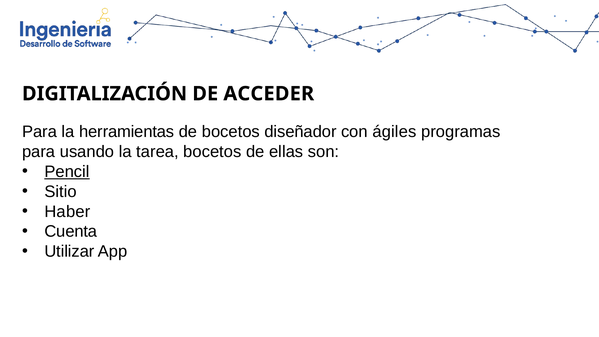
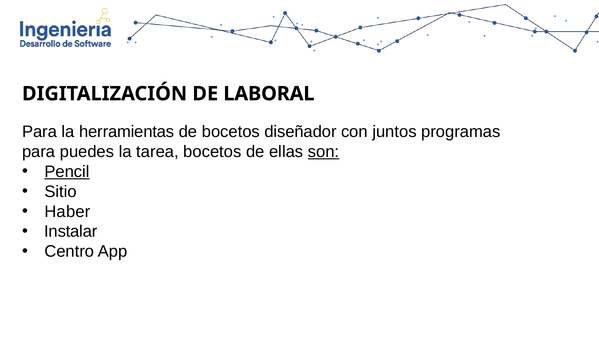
ACCEDER: ACCEDER -> LABORAL
ágiles: ágiles -> juntos
usando: usando -> puedes
son underline: none -> present
Cuenta: Cuenta -> Instalar
Utilizar: Utilizar -> Centro
